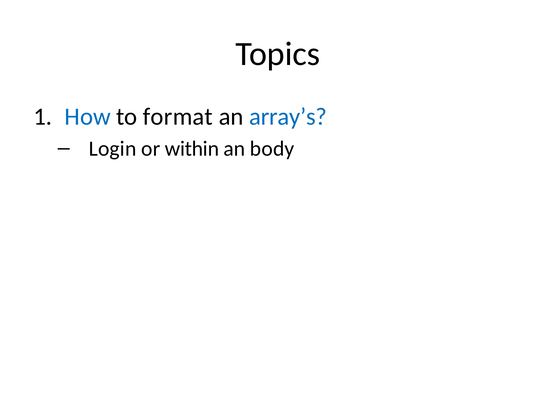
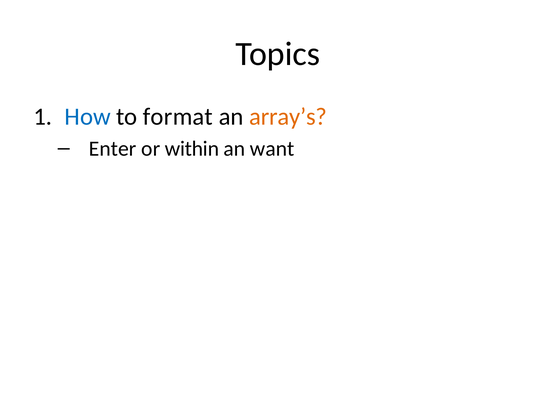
array’s colour: blue -> orange
Login: Login -> Enter
body: body -> want
